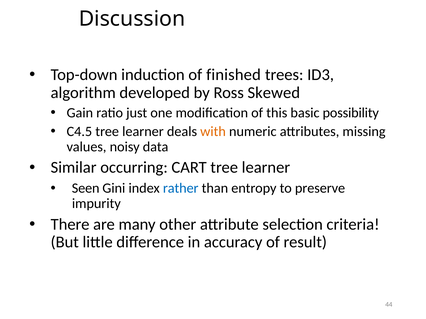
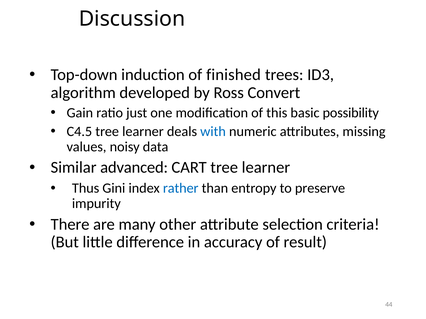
Skewed: Skewed -> Convert
with colour: orange -> blue
occurring: occurring -> advanced
Seen: Seen -> Thus
